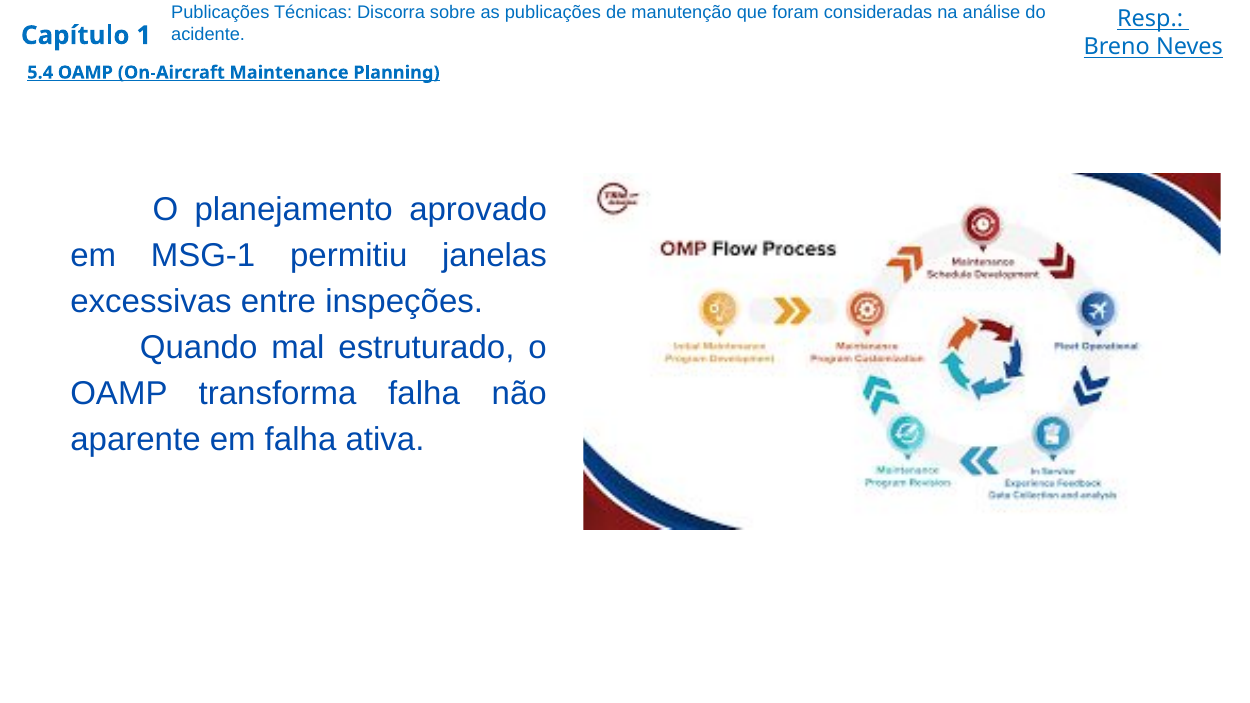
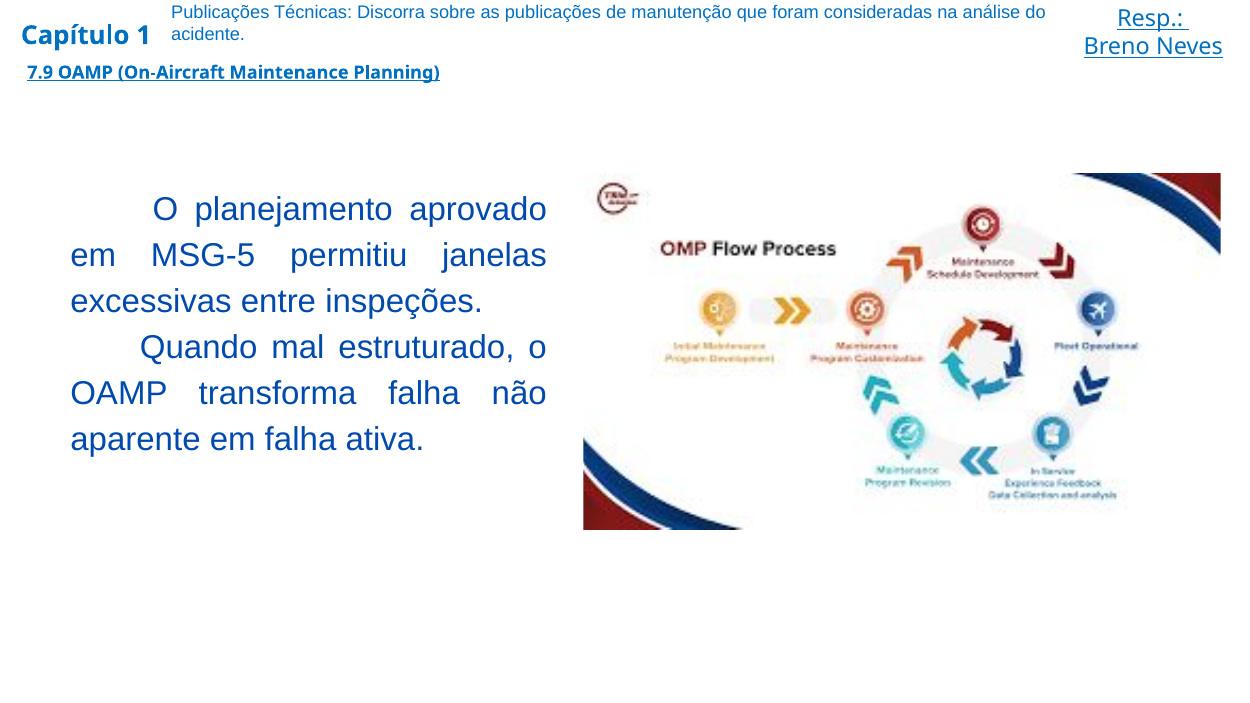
5.4: 5.4 -> 7.9
MSG-1: MSG-1 -> MSG-5
